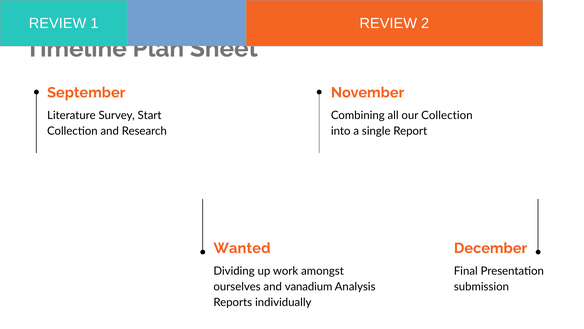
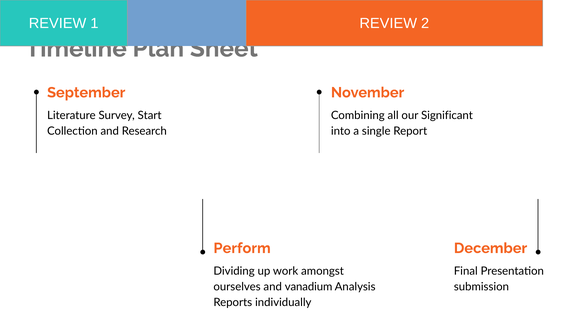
our Collection: Collection -> Significant
Wanted: Wanted -> Perform
